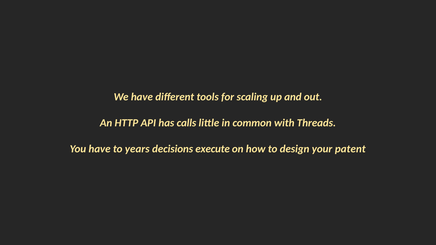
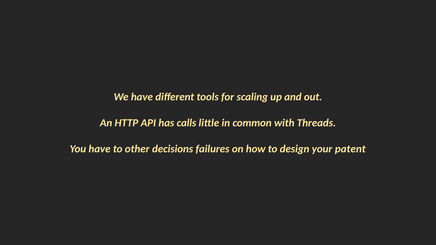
years: years -> other
execute: execute -> failures
